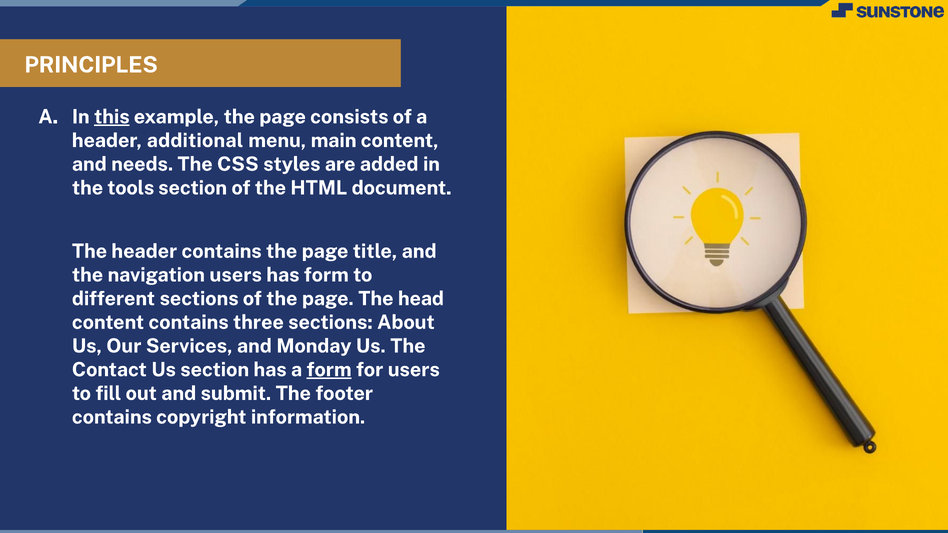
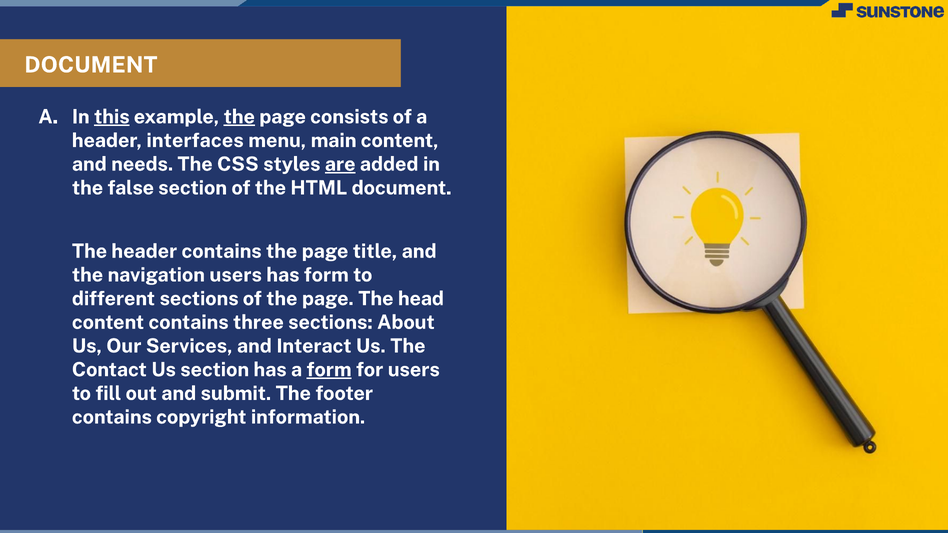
PRINCIPLES at (91, 65): PRINCIPLES -> DOCUMENT
the at (239, 117) underline: none -> present
additional: additional -> interfaces
are underline: none -> present
tools: tools -> false
Monday: Monday -> Interact
